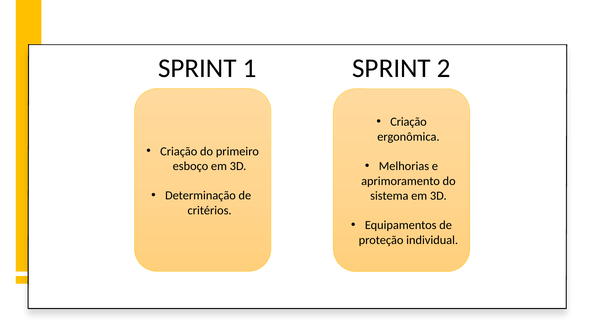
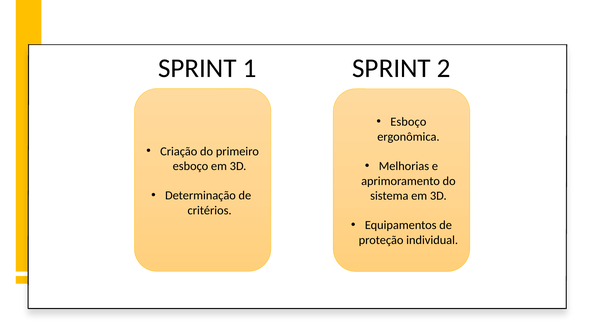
Criação at (408, 122): Criação -> Esboço
